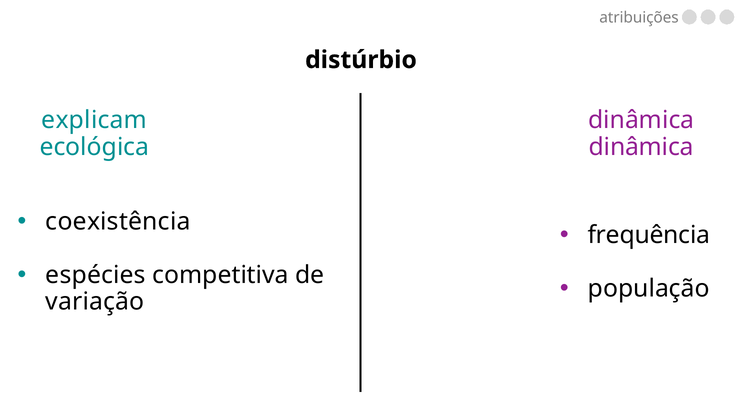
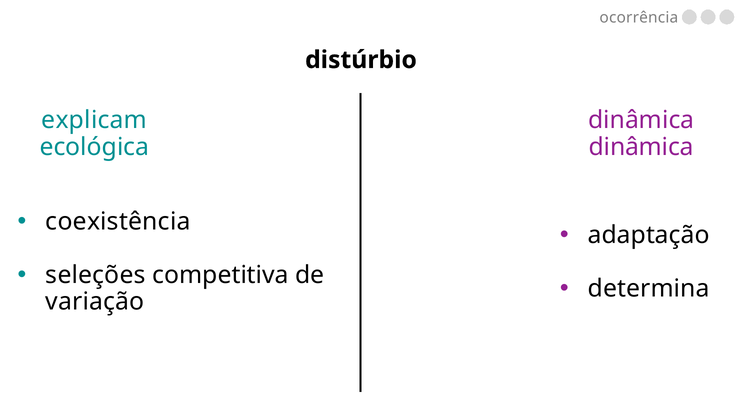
atribuições: atribuições -> ocorrência
frequência: frequência -> adaptação
espécies: espécies -> seleções
população: população -> determina
